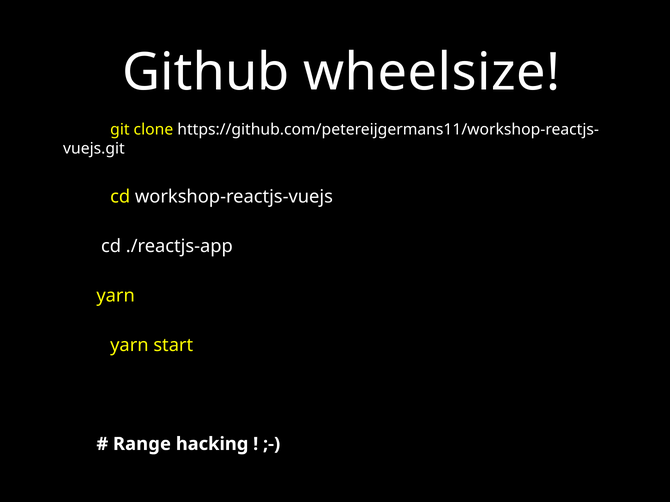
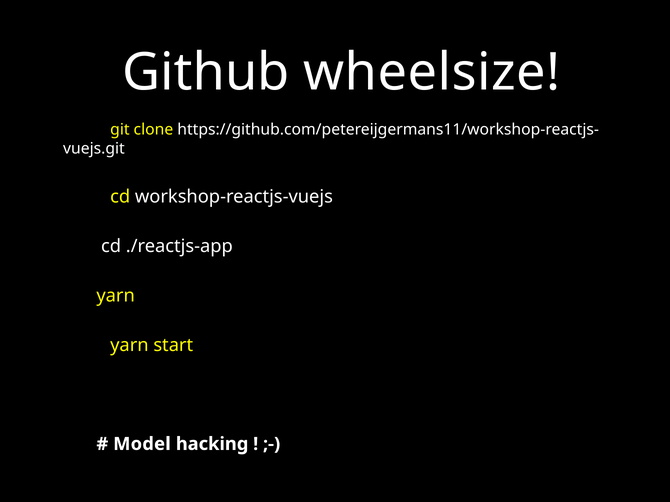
Range: Range -> Model
